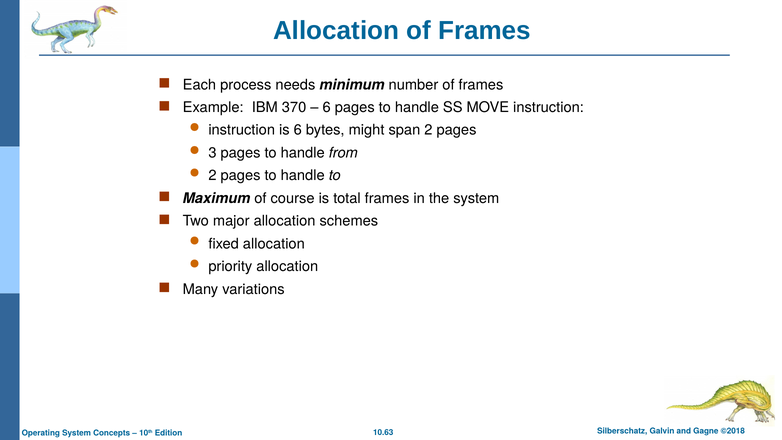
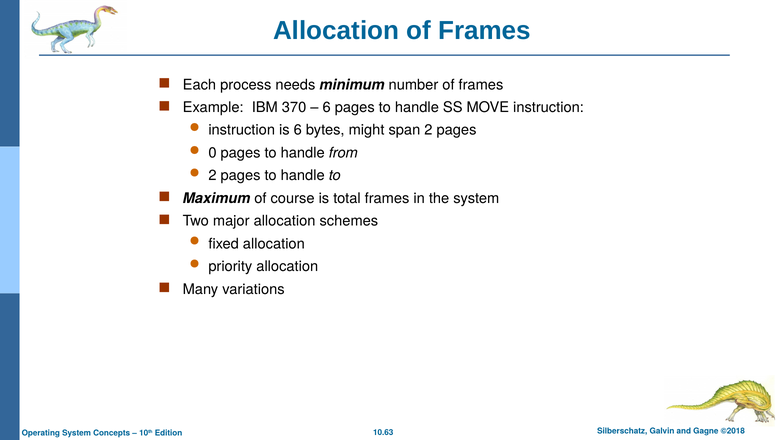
3: 3 -> 0
